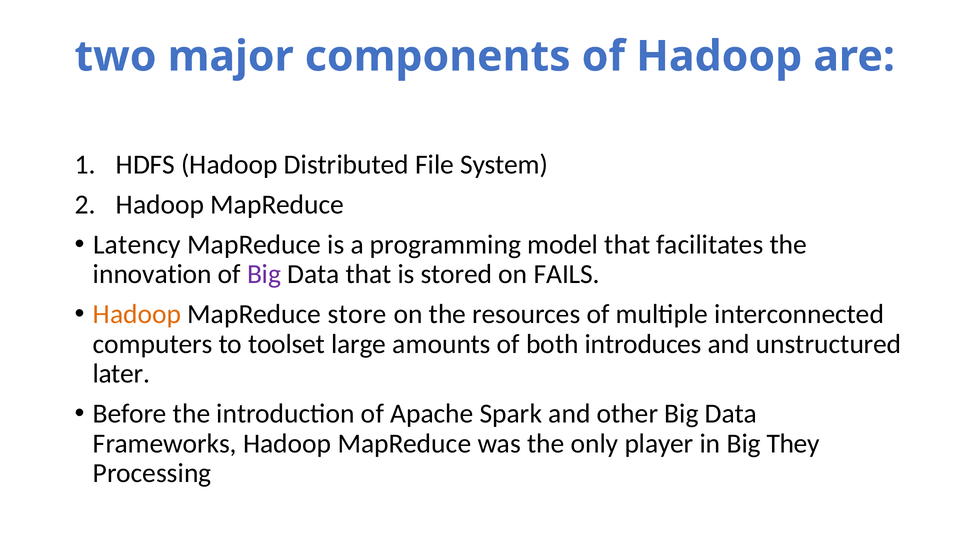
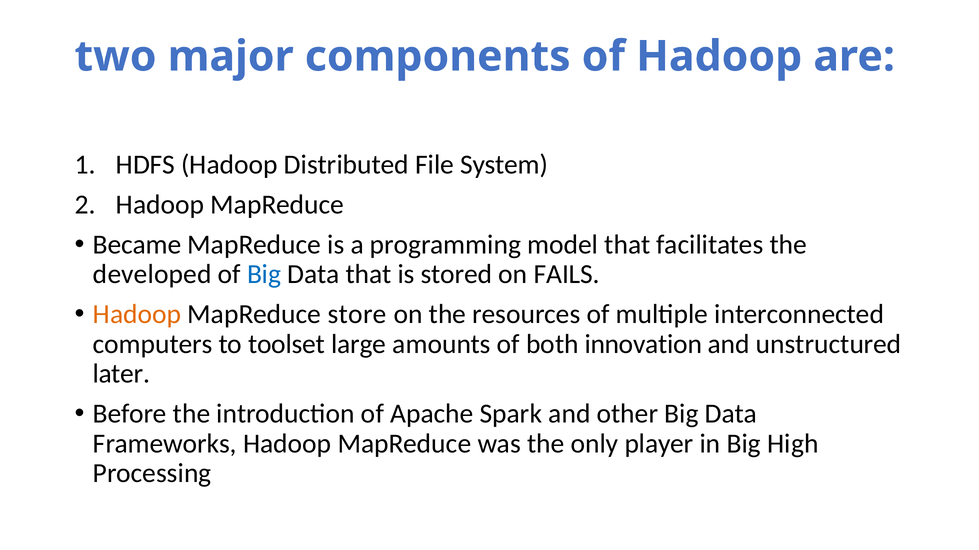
Latency: Latency -> Became
innovation: innovation -> developed
Big at (264, 275) colour: purple -> blue
introduces: introduces -> innovation
They: They -> High
